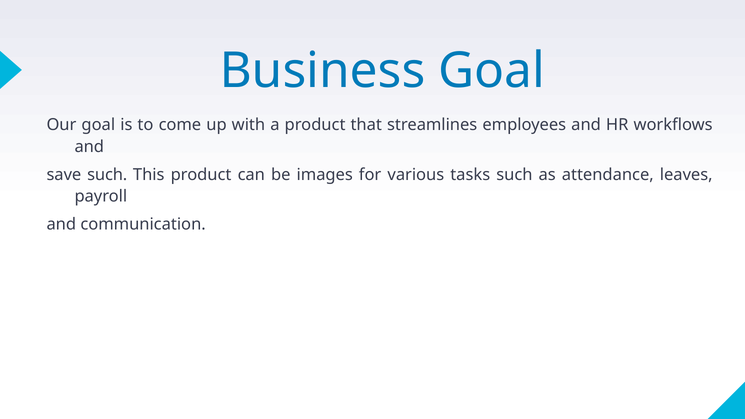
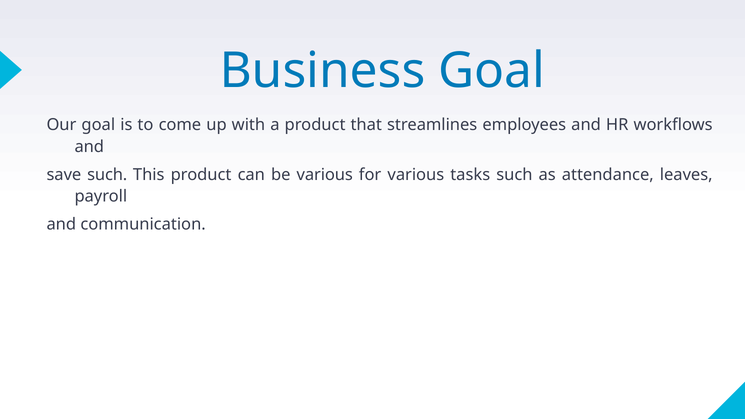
be images: images -> various
